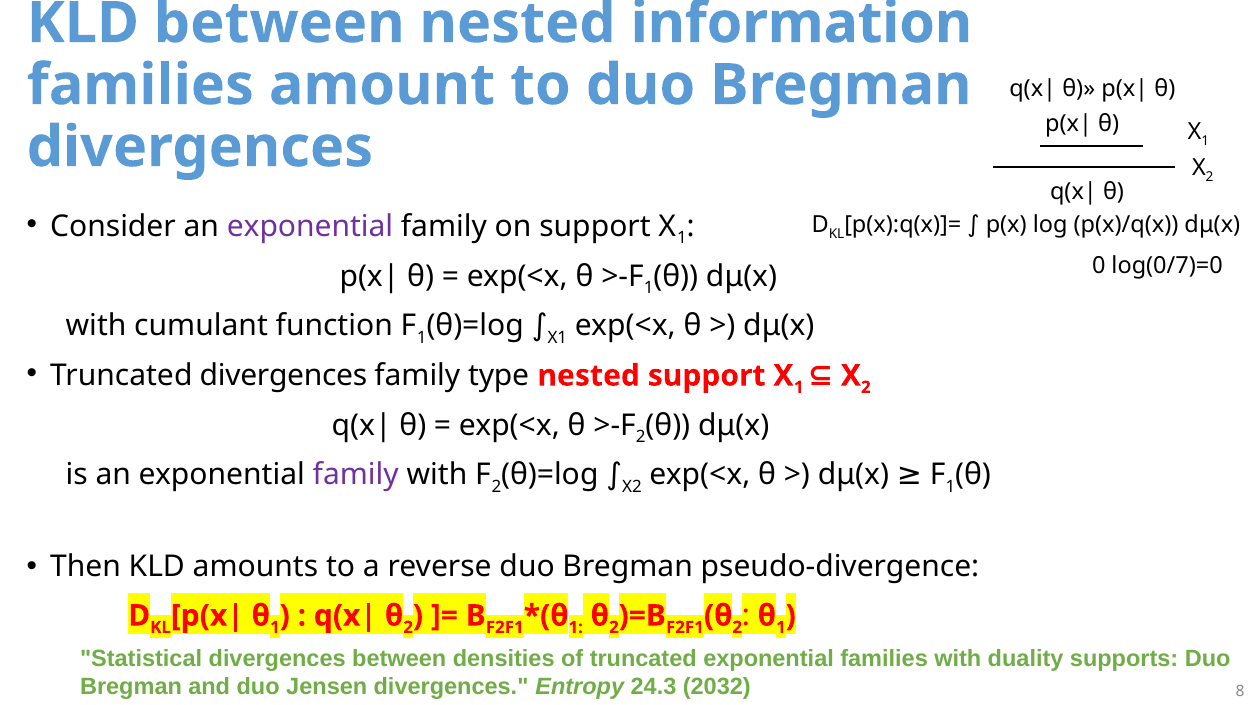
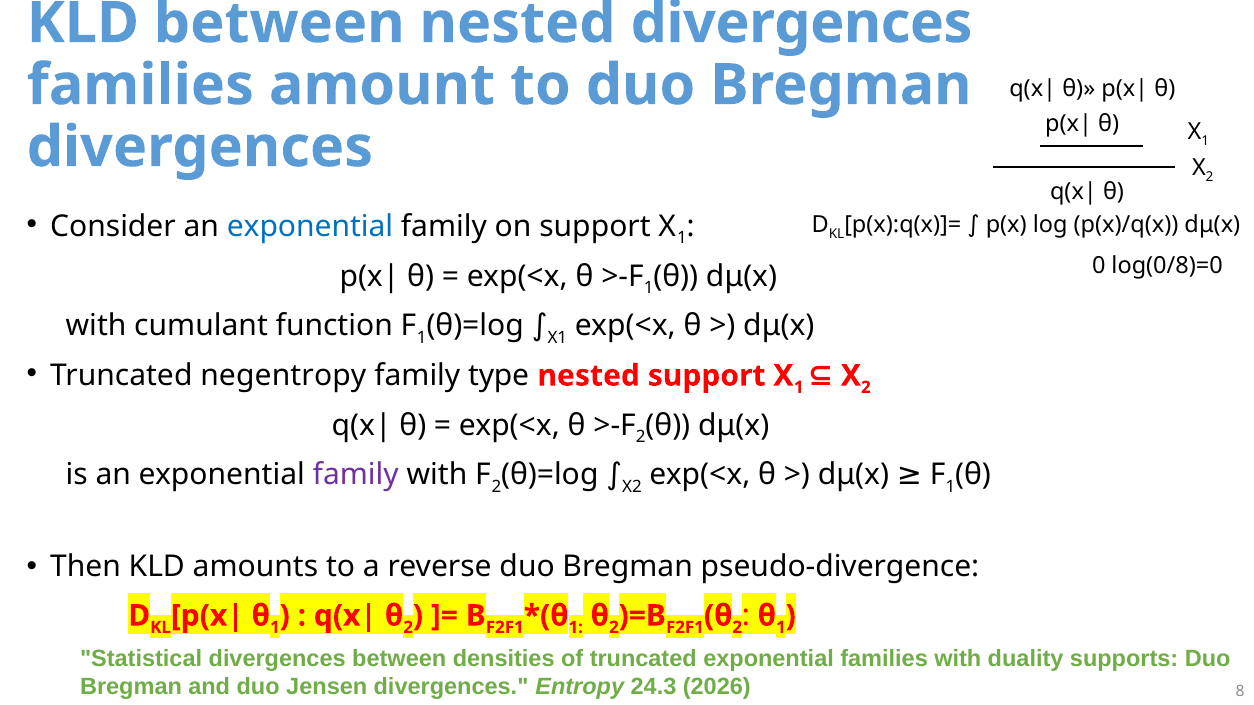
nested information: information -> divergences
exponential at (310, 227) colour: purple -> blue
log(0/7)=0: log(0/7)=0 -> log(0/8)=0
Truncated divergences: divergences -> negentropy
2032: 2032 -> 2026
